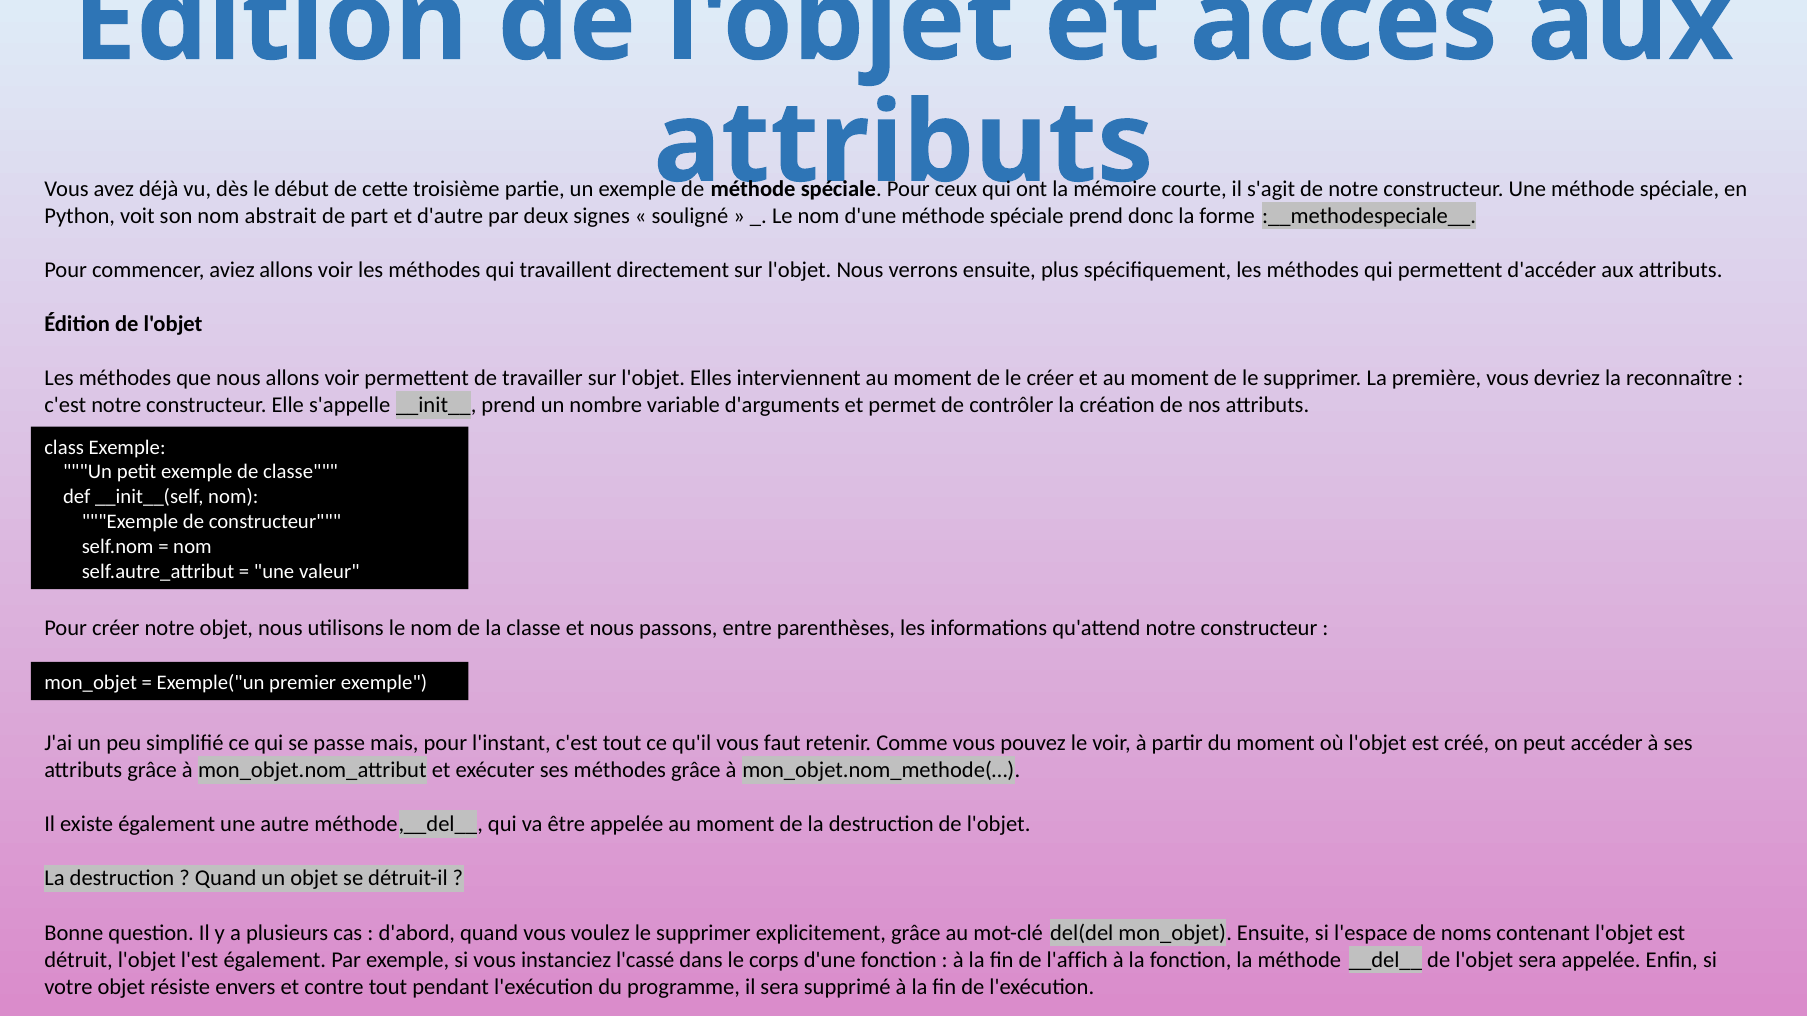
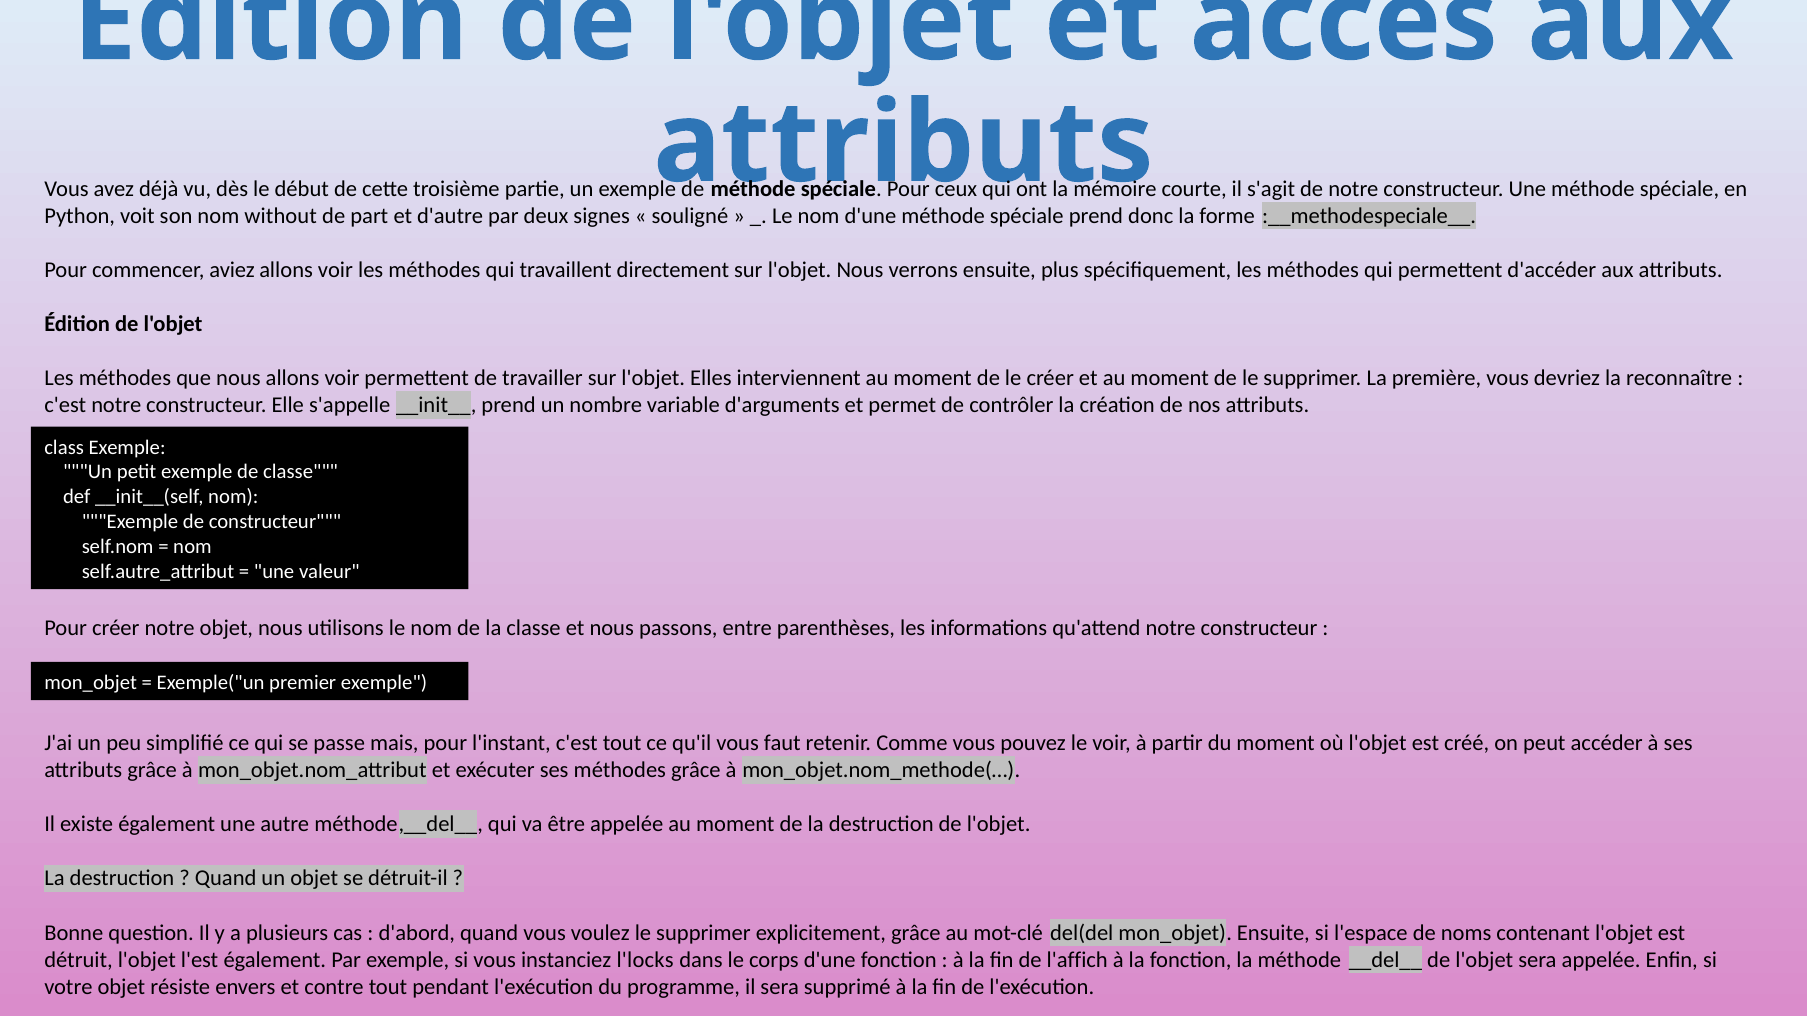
abstrait: abstrait -> without
l'cassé: l'cassé -> l'locks
